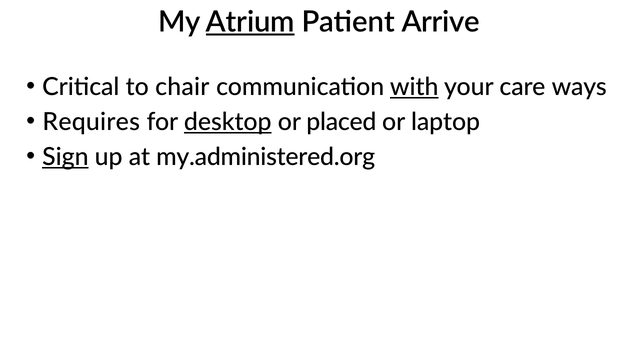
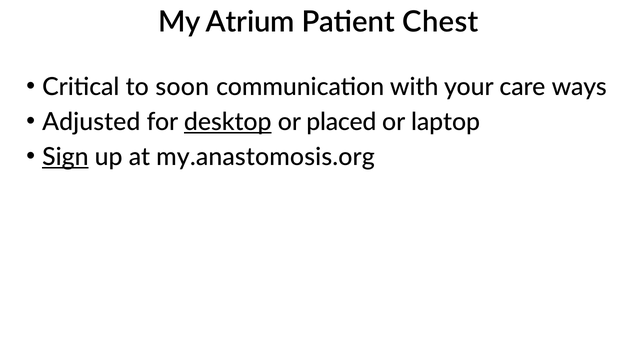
Atrium underline: present -> none
Arrive: Arrive -> Chest
chair: chair -> soon
with underline: present -> none
Requires: Requires -> Adjusted
my.administered.org: my.administered.org -> my.anastomosis.org
